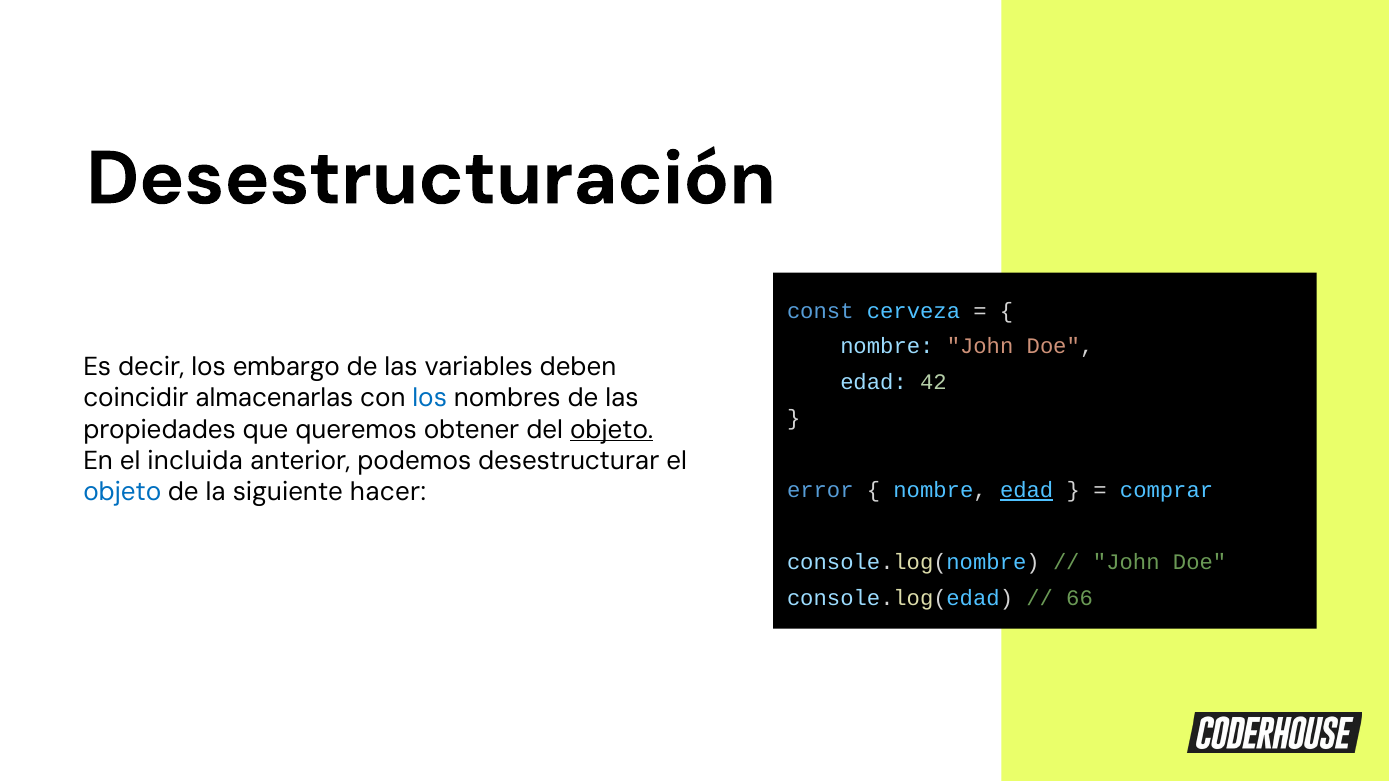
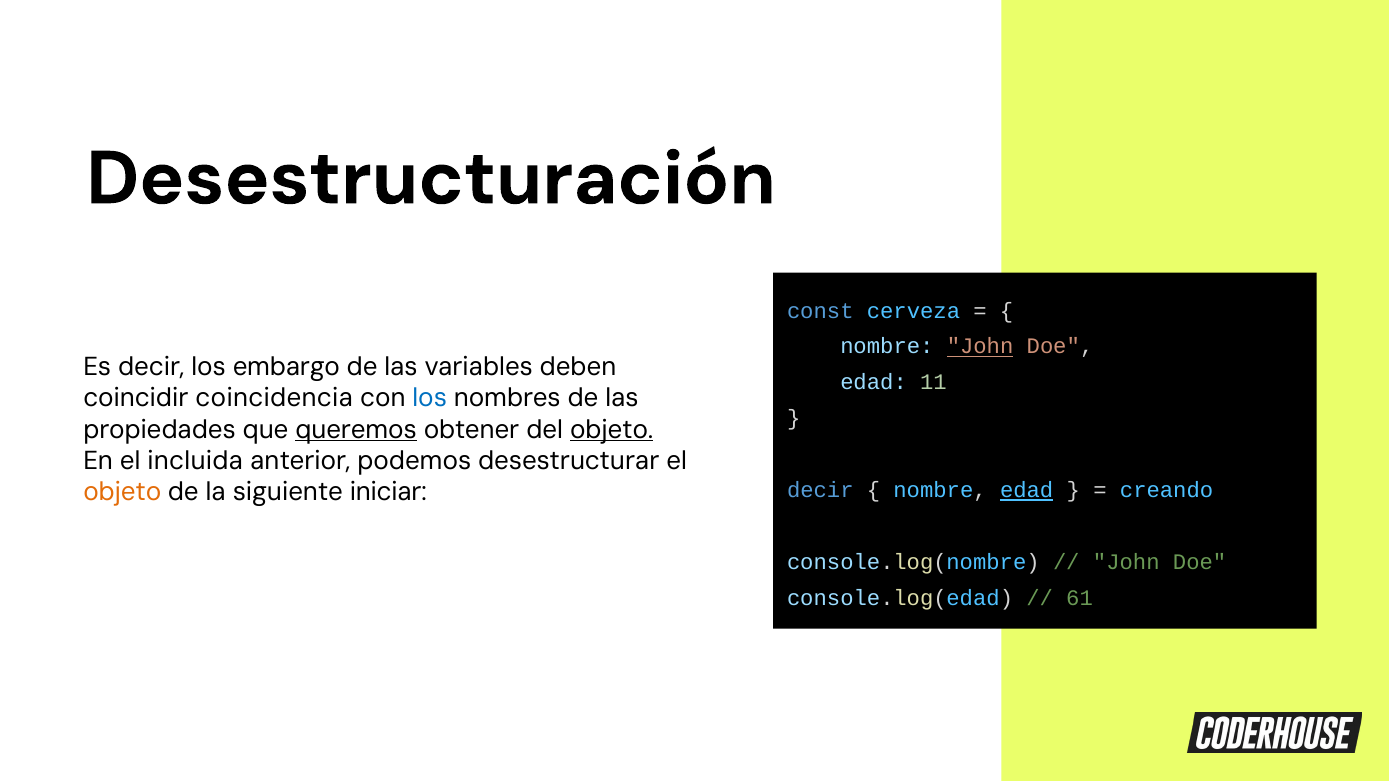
John at (980, 347) underline: none -> present
42: 42 -> 11
almacenarlas: almacenarlas -> coincidencia
queremos underline: none -> present
error at (820, 491): error -> decir
comprar: comprar -> creando
objeto at (122, 492) colour: blue -> orange
hacer: hacer -> iniciar
66: 66 -> 61
